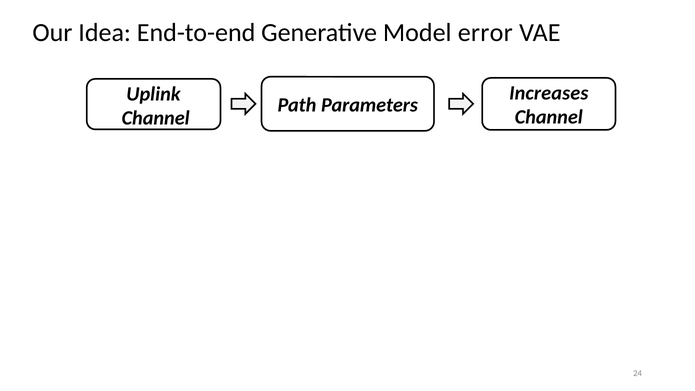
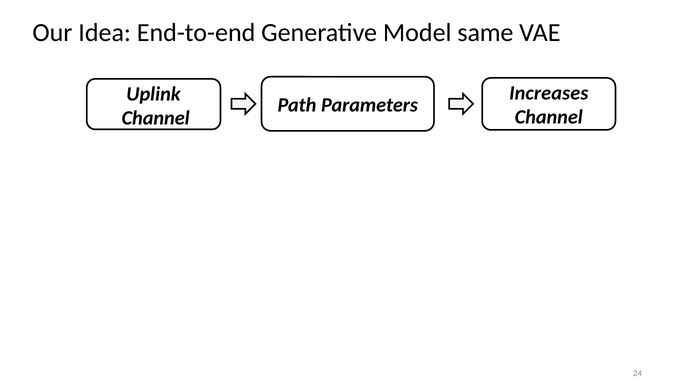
error: error -> same
